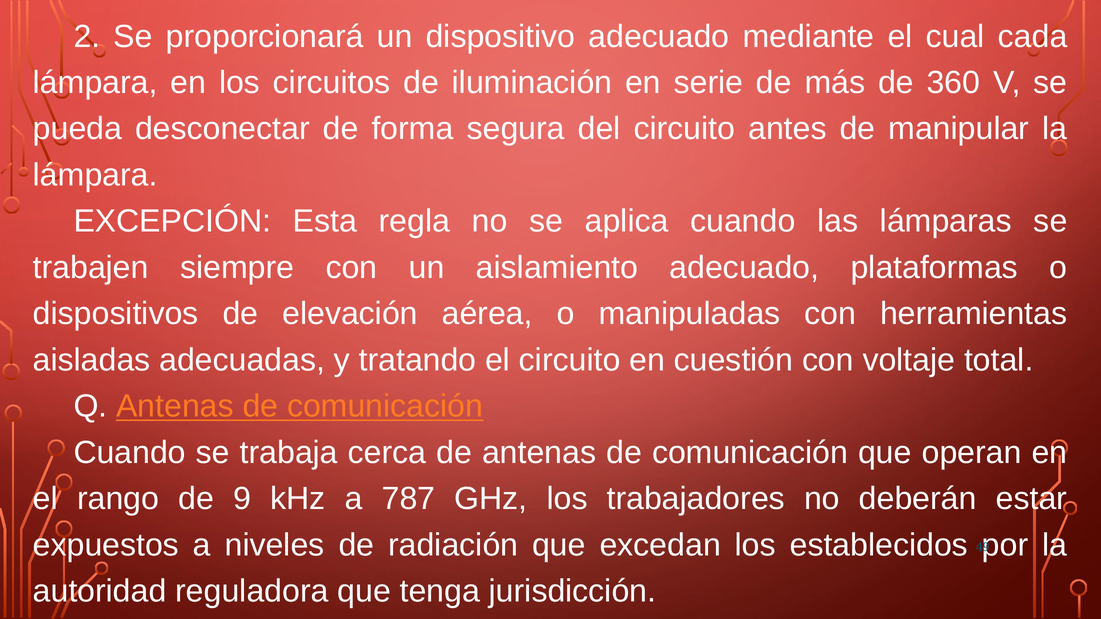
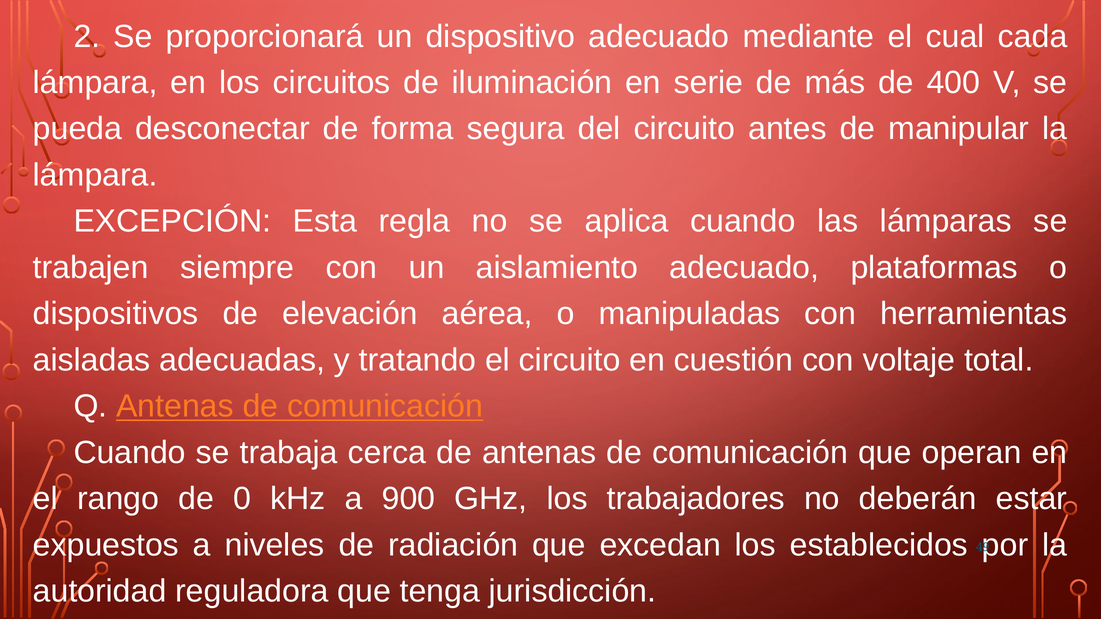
360: 360 -> 400
9: 9 -> 0
787: 787 -> 900
